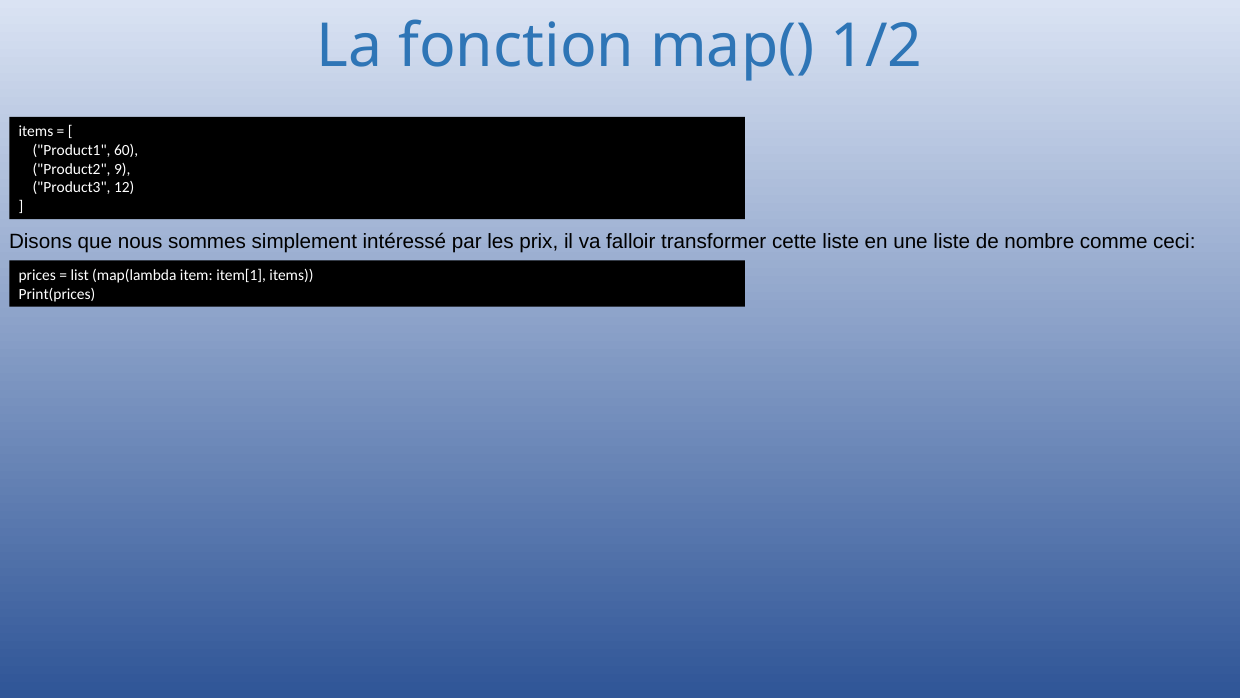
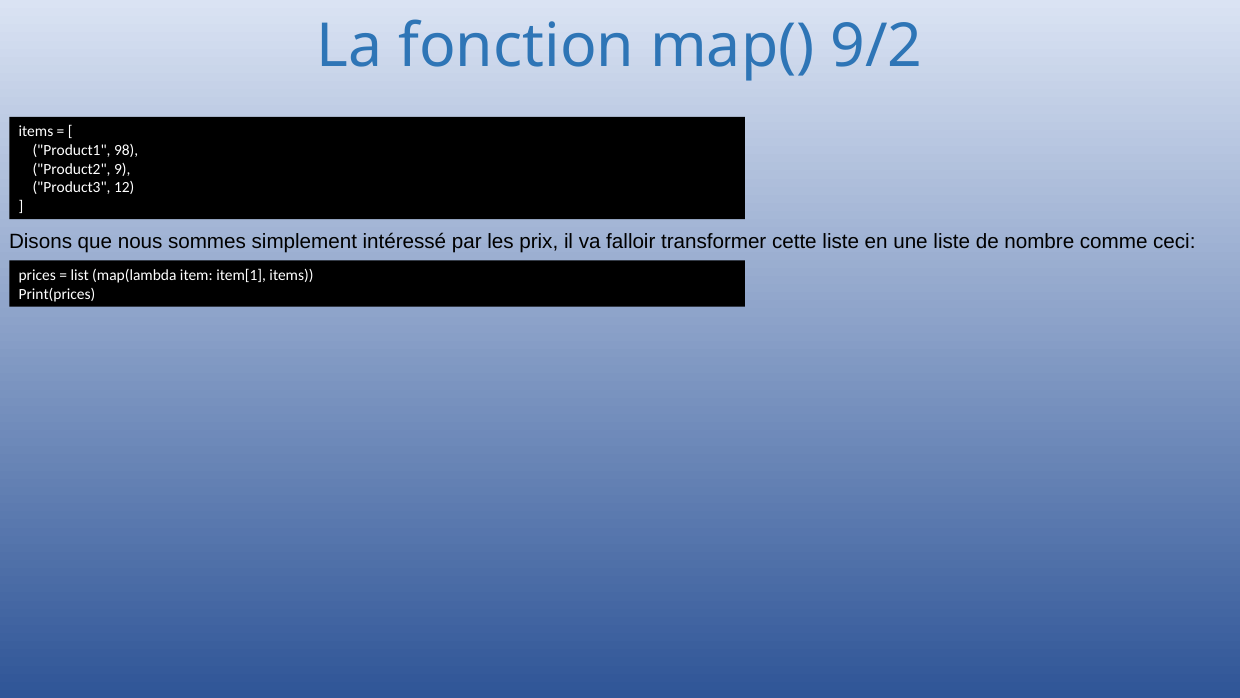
1/2: 1/2 -> 9/2
60: 60 -> 98
